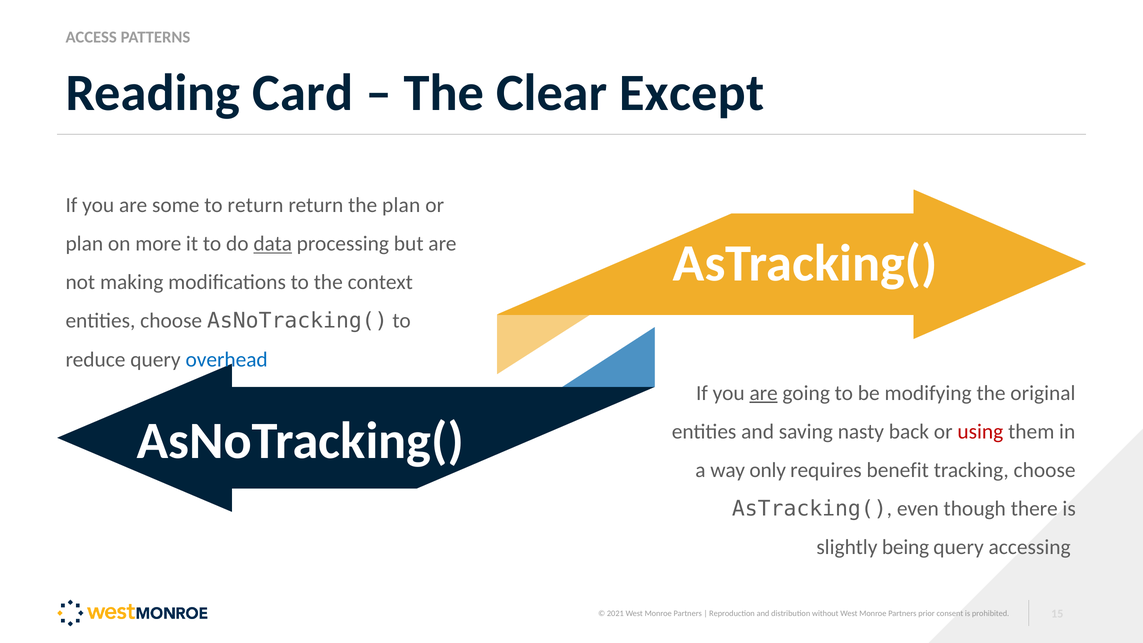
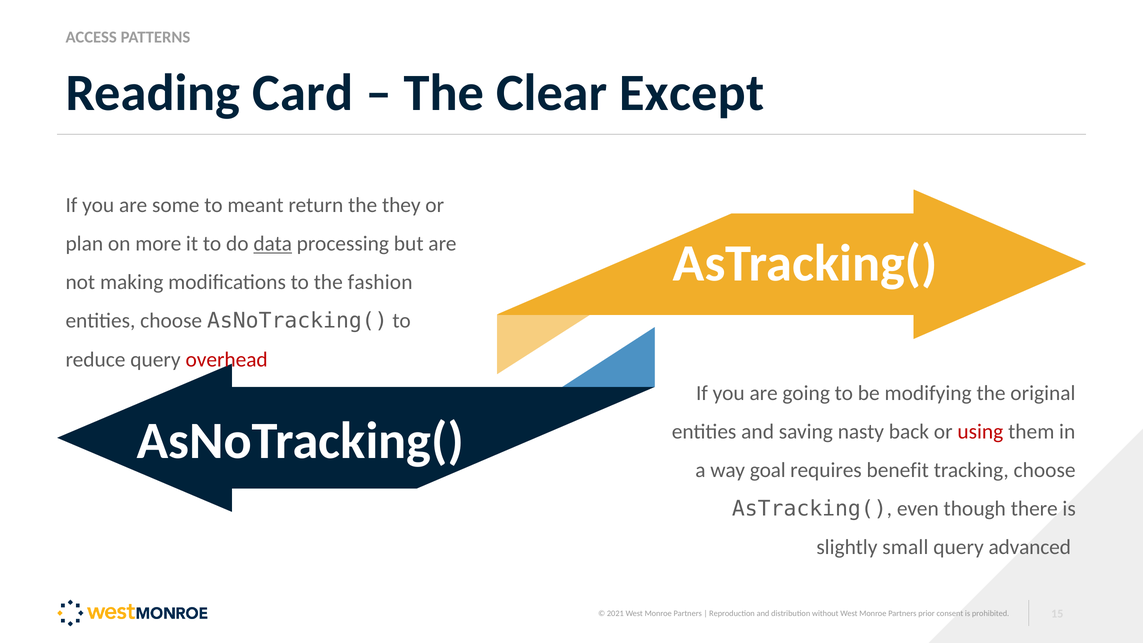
to return: return -> meant
the plan: plan -> they
context: context -> fashion
overhead colour: blue -> red
are at (764, 393) underline: present -> none
only: only -> goal
being: being -> small
accessing: accessing -> advanced
